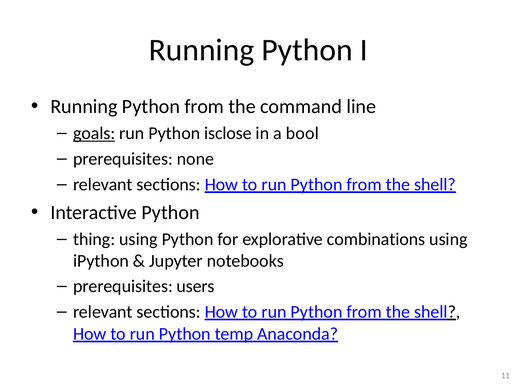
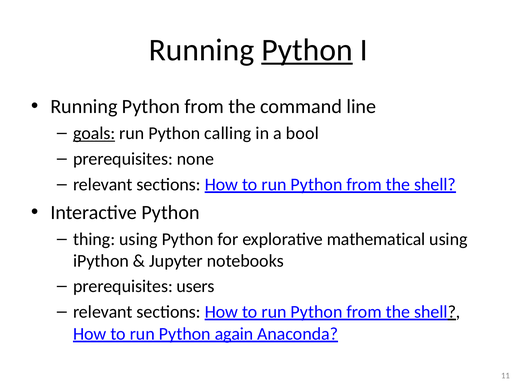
Python at (307, 50) underline: none -> present
isclose: isclose -> calling
combinations: combinations -> mathematical
temp: temp -> again
